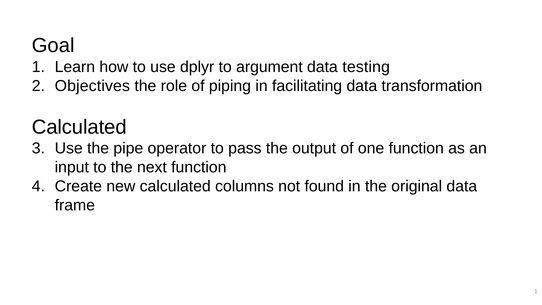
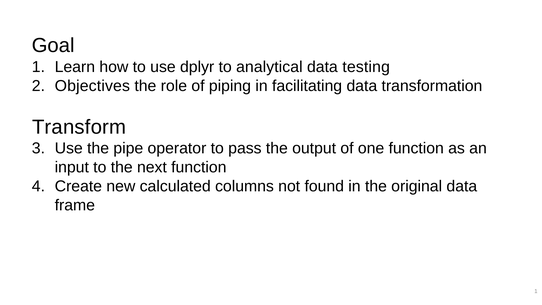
argument: argument -> analytical
Calculated at (79, 127): Calculated -> Transform
